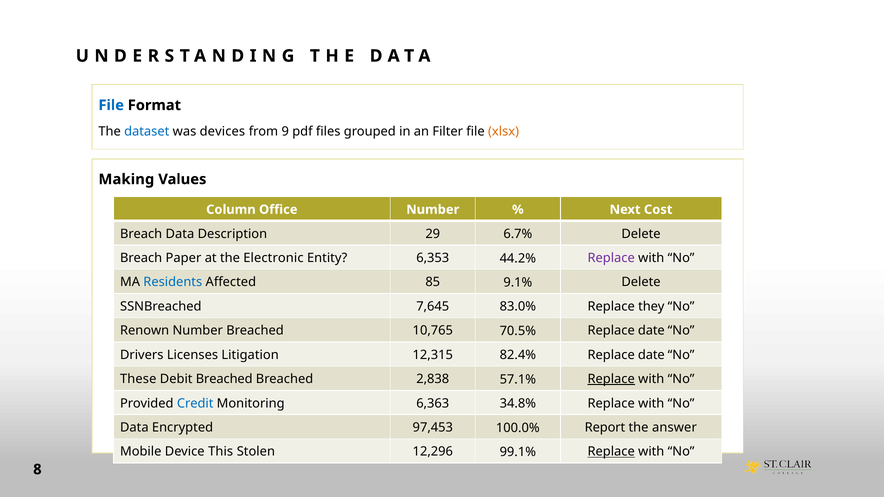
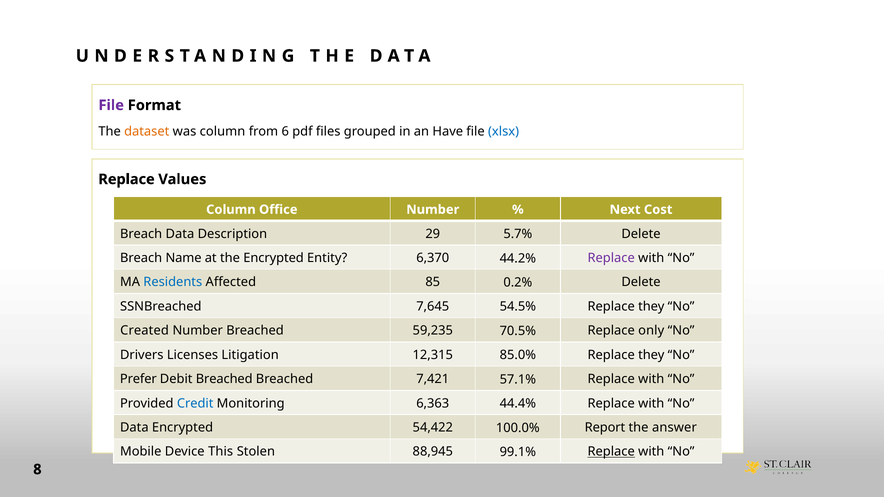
File at (111, 105) colour: blue -> purple
dataset colour: blue -> orange
was devices: devices -> column
9: 9 -> 6
Filter: Filter -> Have
xlsx colour: orange -> blue
Making at (126, 179): Making -> Replace
6.7%: 6.7% -> 5.7%
Paper: Paper -> Name
the Electronic: Electronic -> Encrypted
6,353: 6,353 -> 6,370
9.1%: 9.1% -> 0.2%
83.0%: 83.0% -> 54.5%
Renown: Renown -> Created
10,765: 10,765 -> 59,235
70.5% Replace date: date -> only
82.4%: 82.4% -> 85.0%
date at (651, 355): date -> they
These: These -> Prefer
2,838: 2,838 -> 7,421
Replace at (611, 379) underline: present -> none
34.8%: 34.8% -> 44.4%
97,453: 97,453 -> 54,422
12,296: 12,296 -> 88,945
